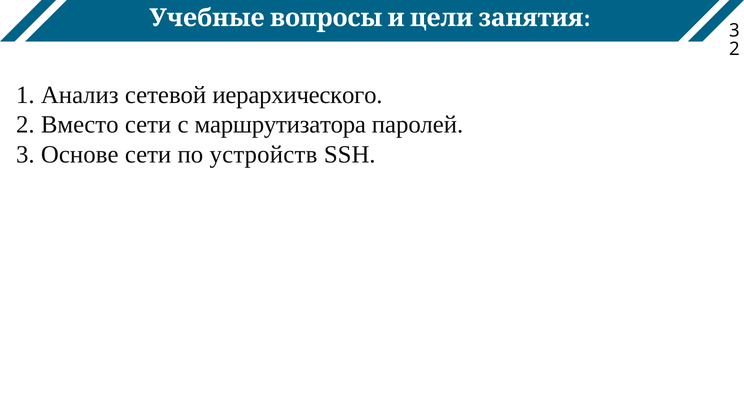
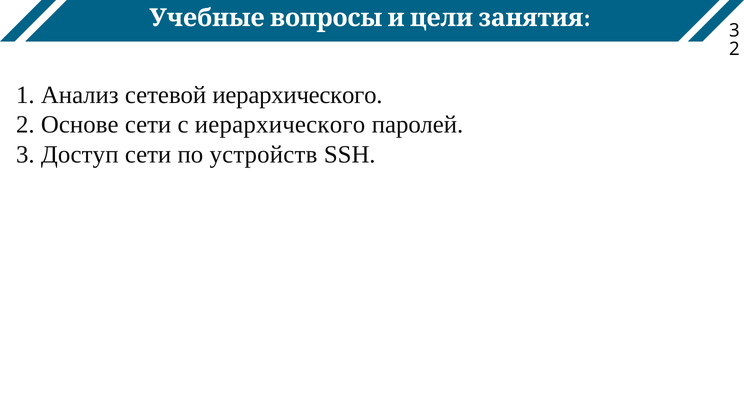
Вместо: Вместо -> Основе
с маршрутизатора: маршрутизатора -> иерархического
Основе: Основе -> Доступ
